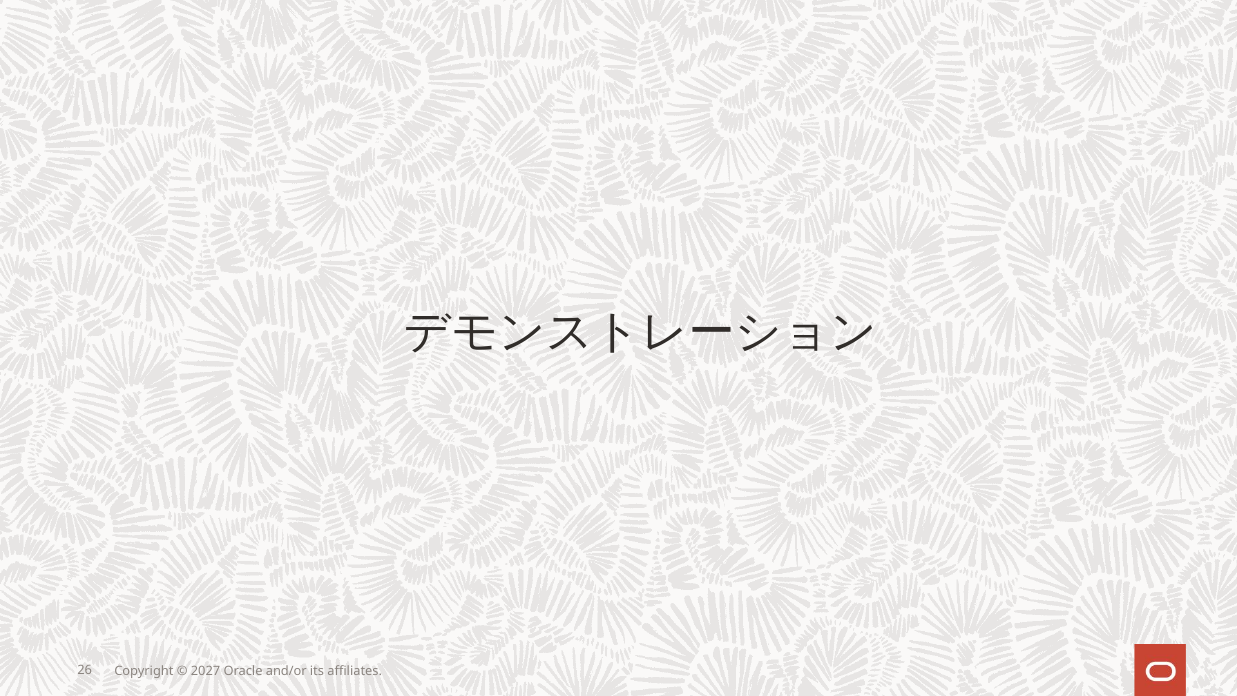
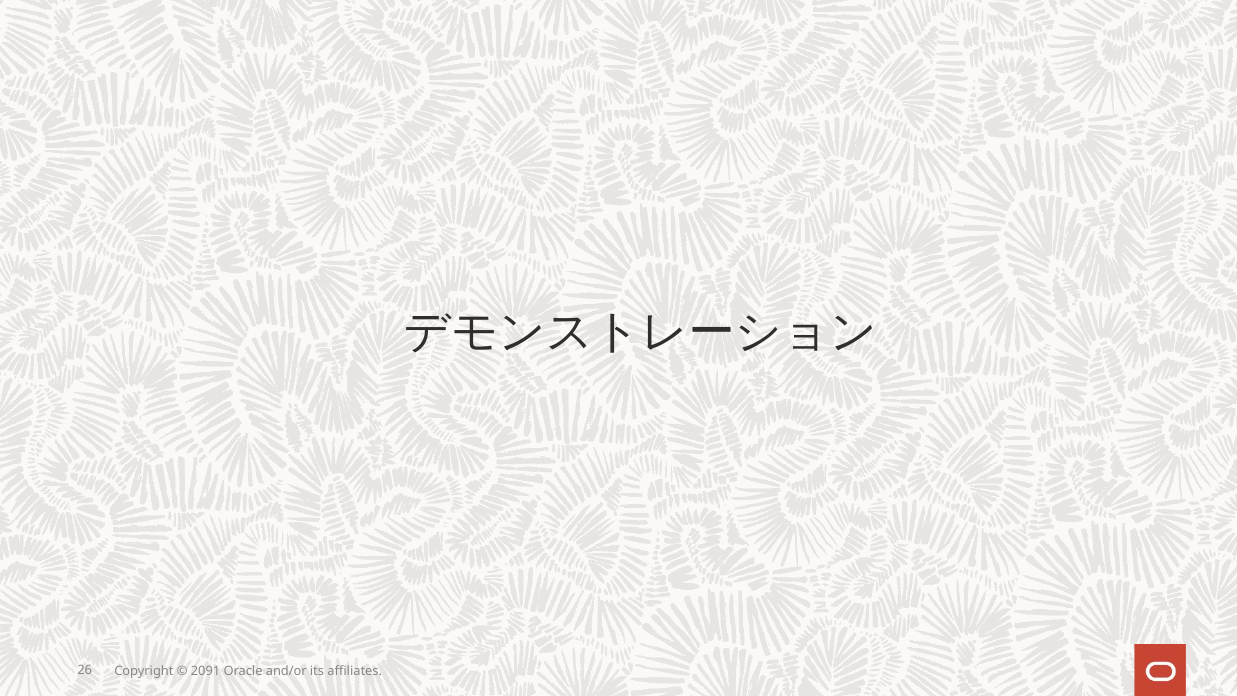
2027: 2027 -> 2091
